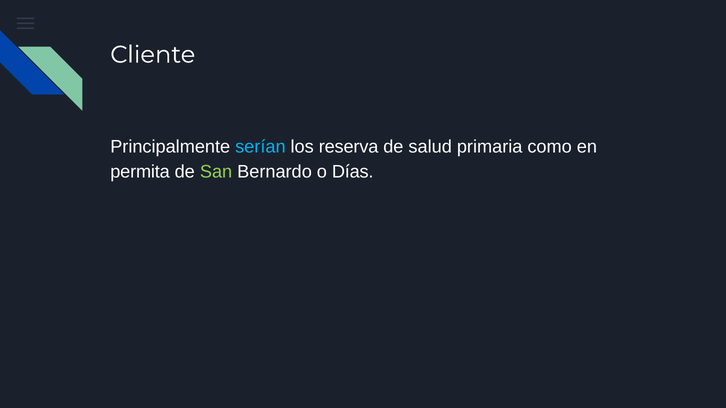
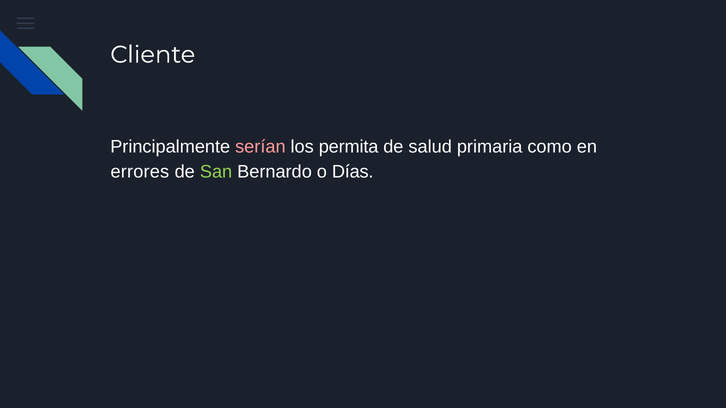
serían colour: light blue -> pink
reserva: reserva -> permita
permita: permita -> errores
